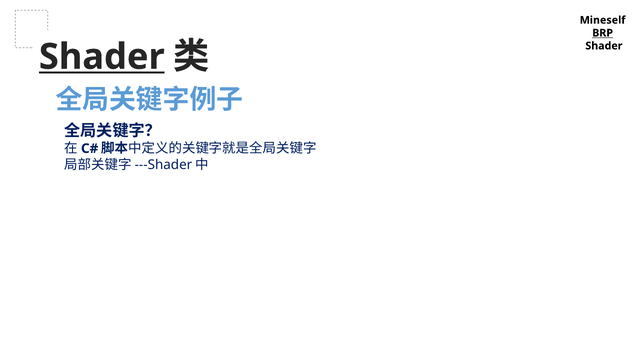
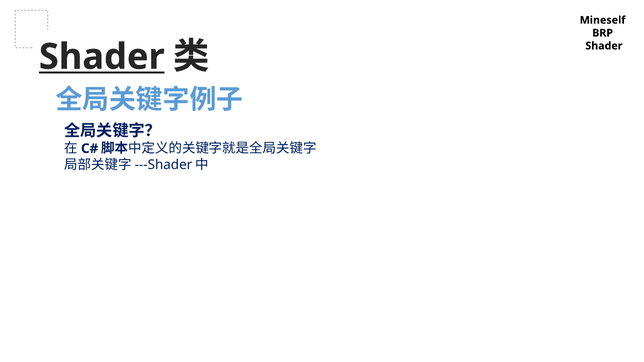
BRP underline: present -> none
